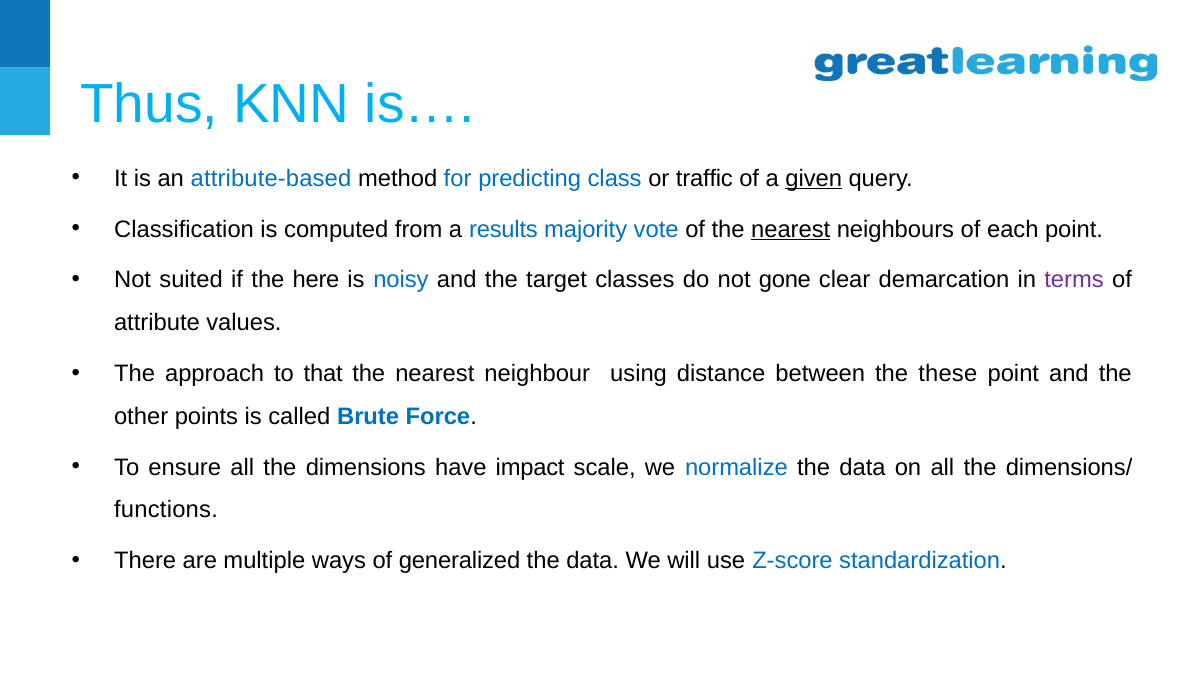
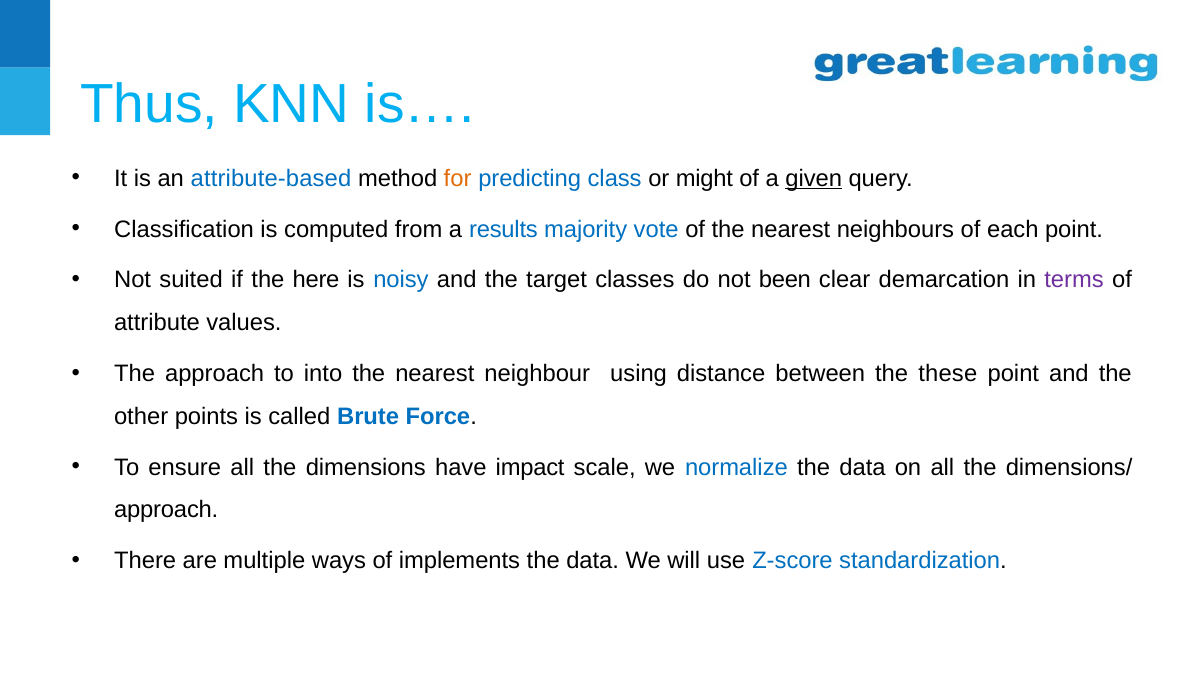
for colour: blue -> orange
traffic: traffic -> might
nearest at (791, 229) underline: present -> none
gone: gone -> been
that: that -> into
functions at (166, 510): functions -> approach
generalized: generalized -> implements
